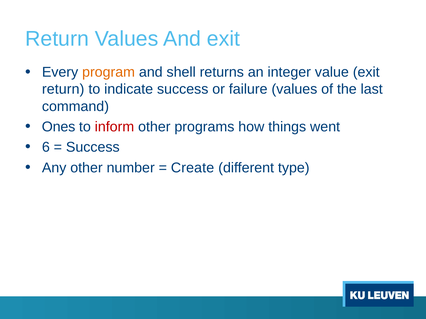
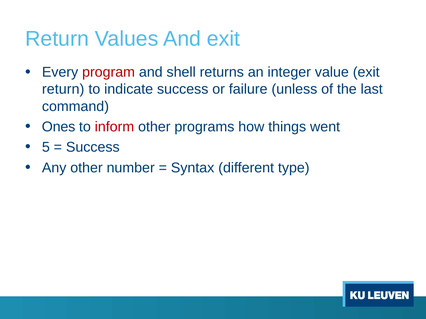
program colour: orange -> red
failure values: values -> unless
6: 6 -> 5
Create: Create -> Syntax
